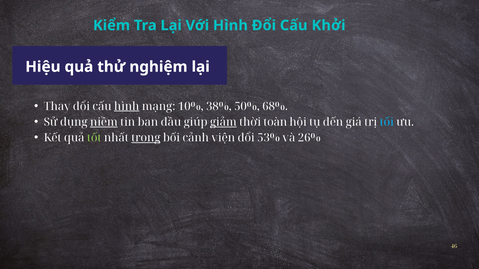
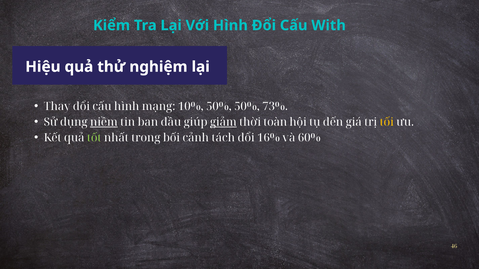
Khởi: Khởi -> With
hình at (127, 106) underline: present -> none
10% 38%: 38% -> 50%
68%: 68% -> 73%
tối colour: light blue -> yellow
trong underline: present -> none
viện: viện -> tách
53%: 53% -> 16%
26%: 26% -> 60%
